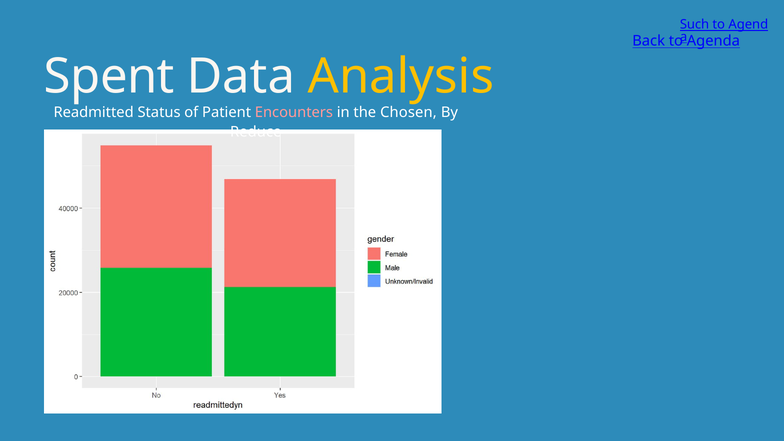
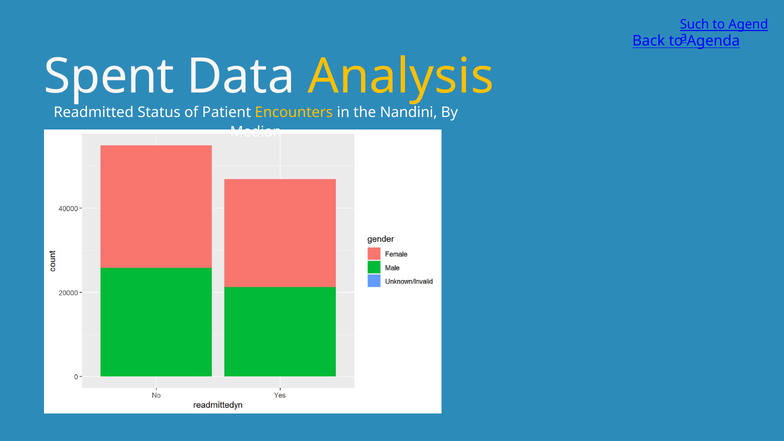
Encounters colour: pink -> yellow
Chosen: Chosen -> Nandini
Reduce: Reduce -> Median
